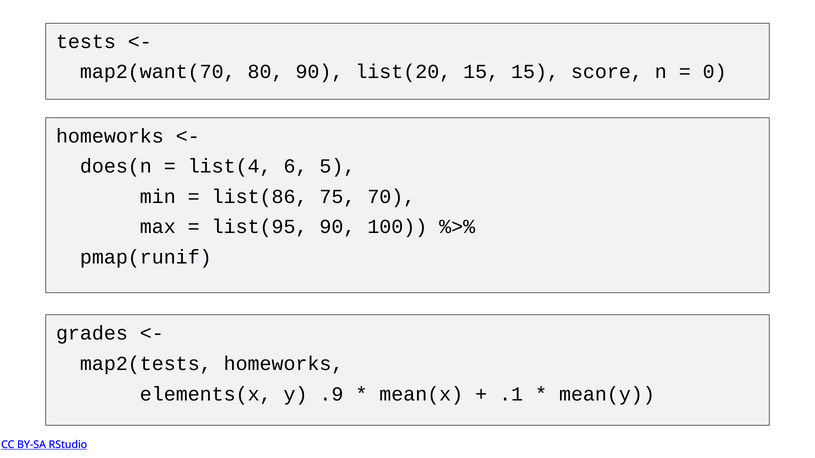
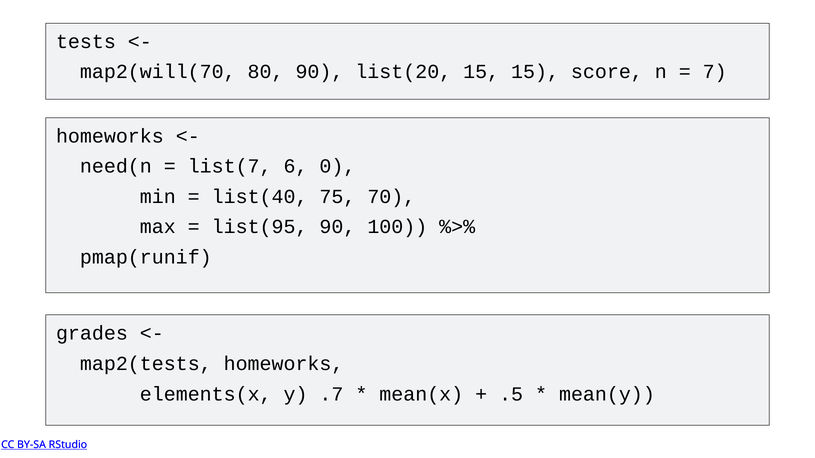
map2(want(70: map2(want(70 -> map2(will(70
0: 0 -> 7
does(n: does(n -> need(n
list(4: list(4 -> list(7
5: 5 -> 0
list(86: list(86 -> list(40
.9: .9 -> .7
.1: .1 -> .5
